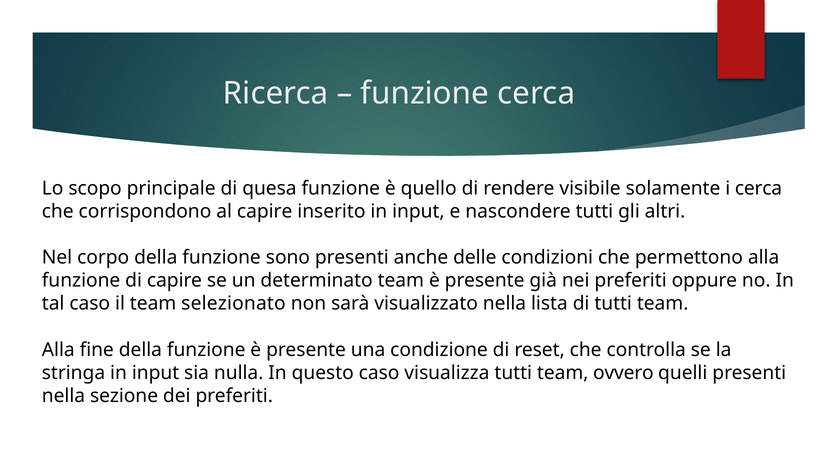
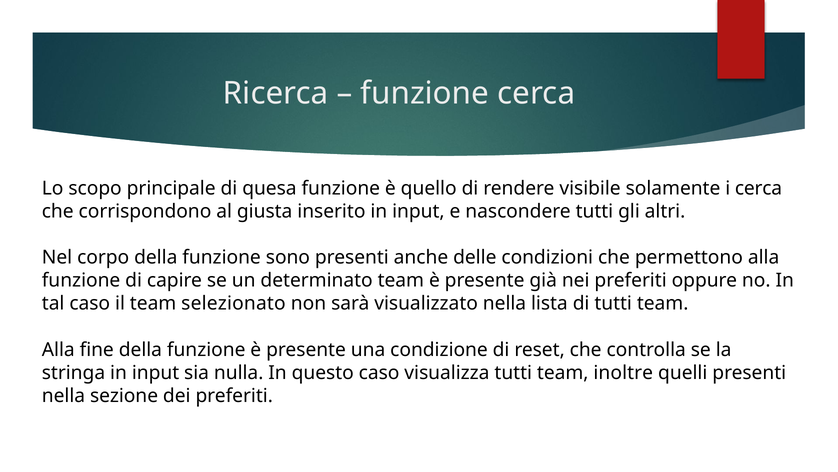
al capire: capire -> giusta
ovvero: ovvero -> inoltre
